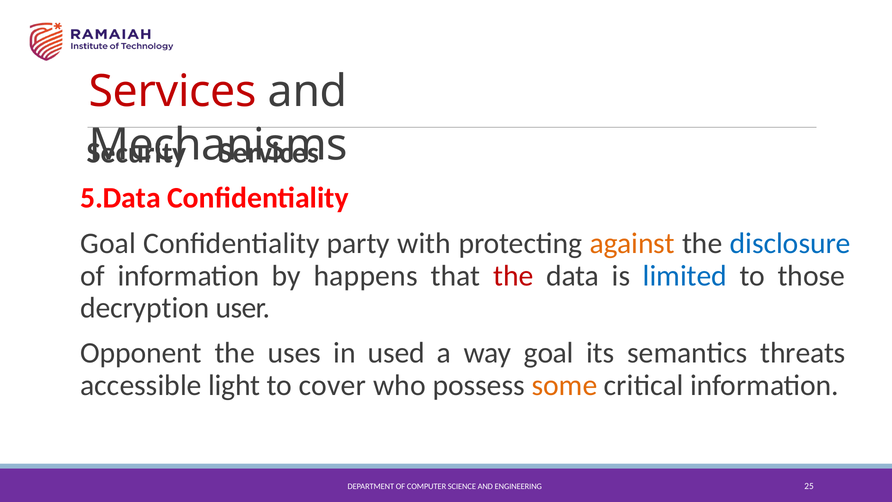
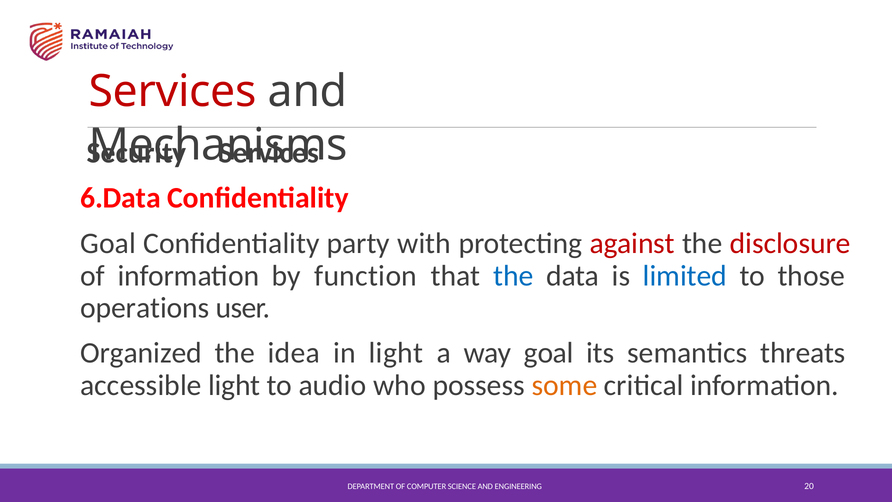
5.Data: 5.Data -> 6.Data
against colour: orange -> red
disclosure colour: blue -> red
happens: happens -> function
the at (513, 276) colour: red -> blue
decryption: decryption -> operations
Opponent: Opponent -> Organized
uses: uses -> idea
in used: used -> light
cover: cover -> audio
25: 25 -> 20
